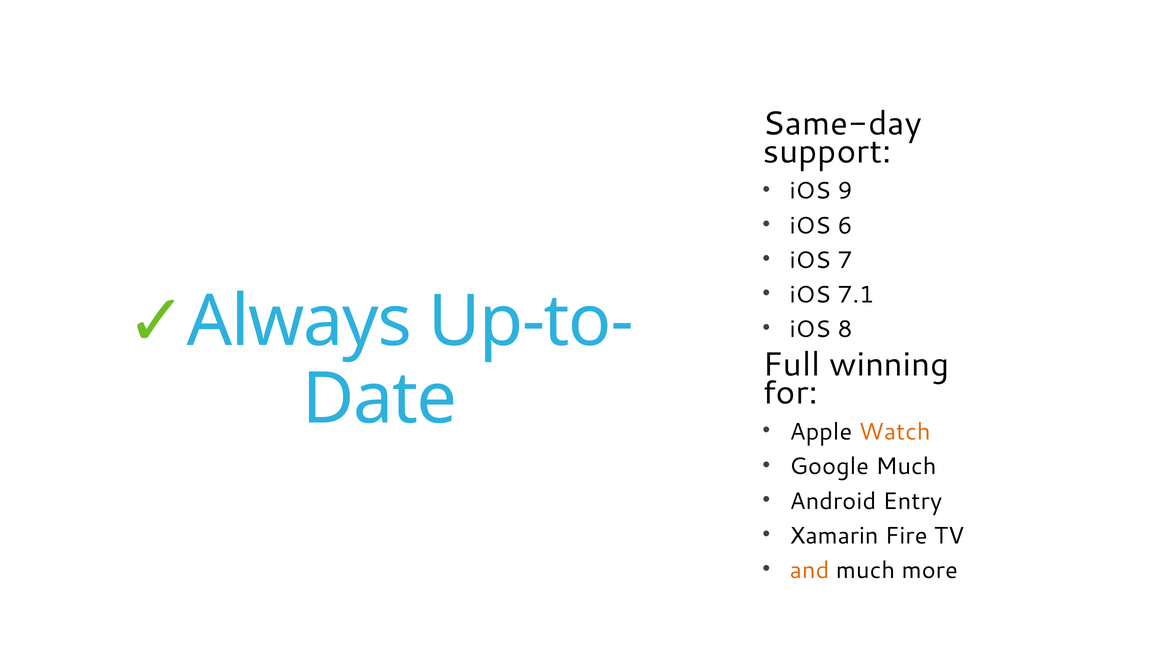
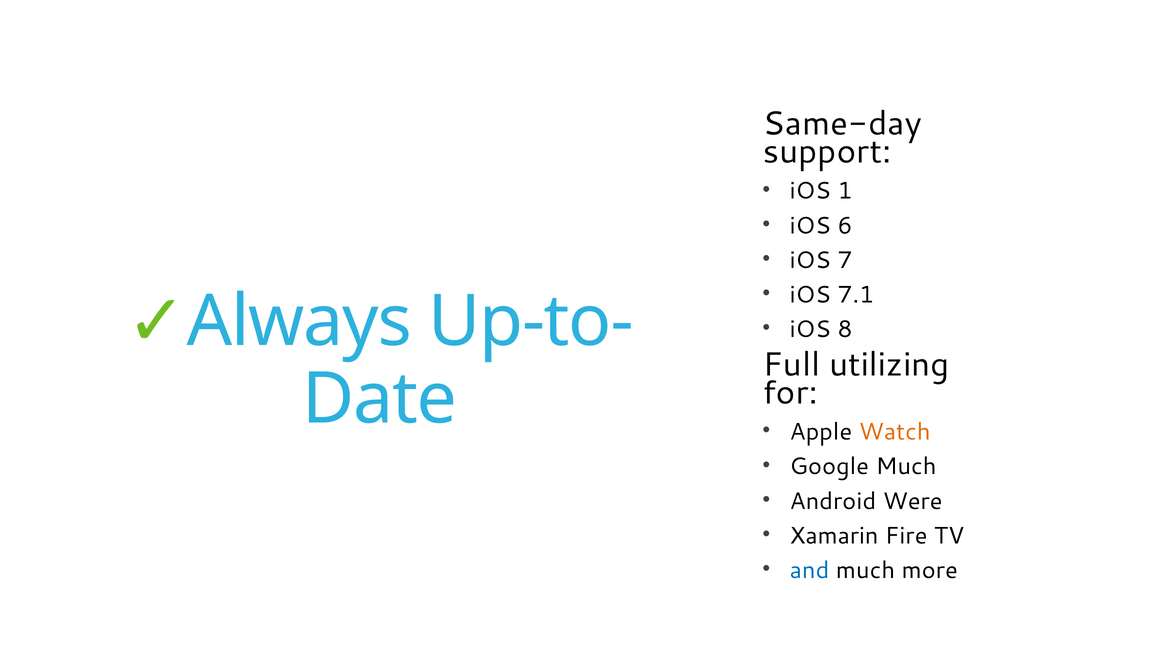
9: 9 -> 1
winning: winning -> utilizing
Entry: Entry -> Were
and colour: orange -> blue
